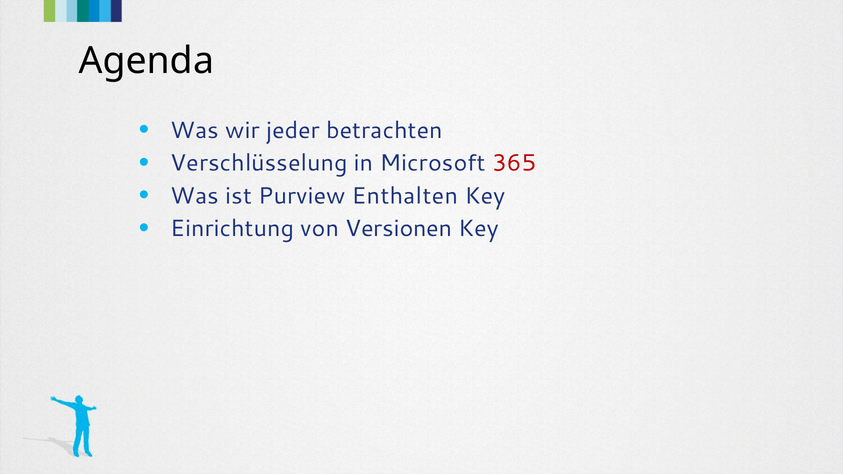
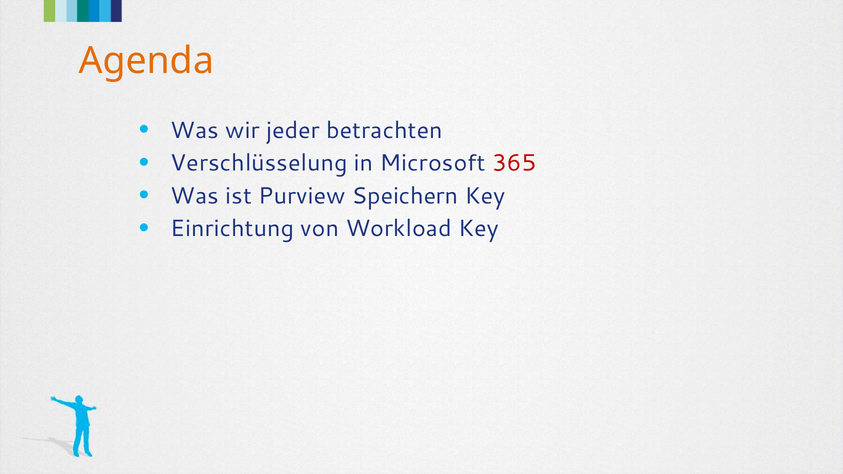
Agenda colour: black -> orange
Enthalten: Enthalten -> Speichern
Versionen: Versionen -> Workload
